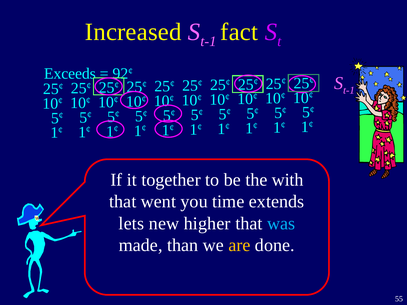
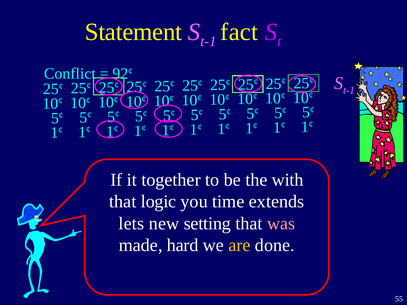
Increased: Increased -> Statement
Exceeds: Exceeds -> Conflict
went: went -> logic
higher: higher -> setting
was colour: light blue -> pink
than: than -> hard
